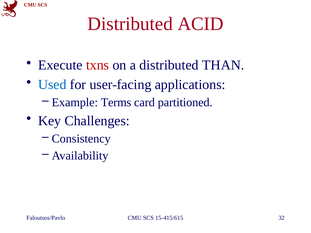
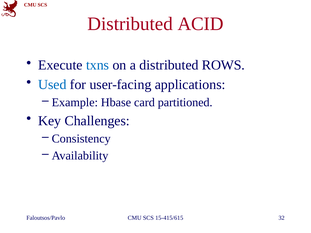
txns colour: red -> blue
THAN: THAN -> ROWS
Terms: Terms -> Hbase
